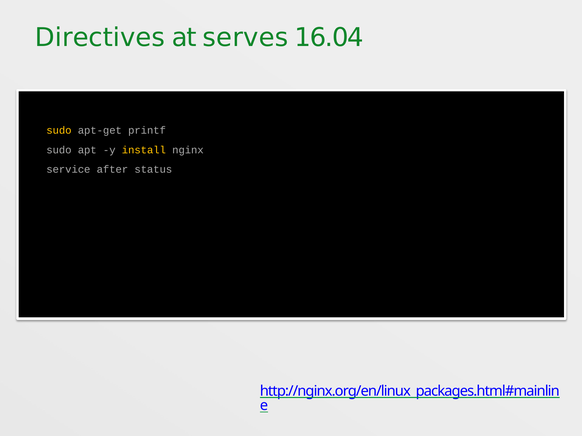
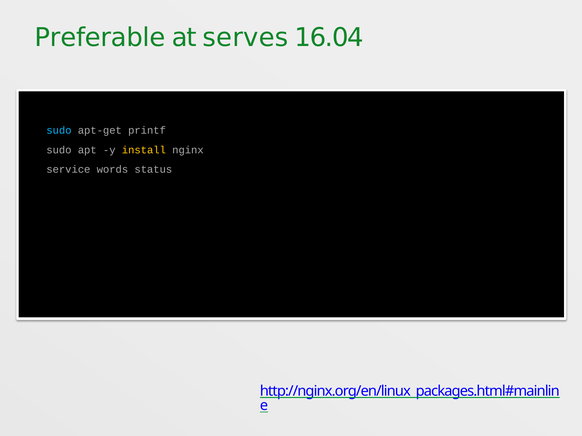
Directives: Directives -> Preferable
sudo at (59, 130) colour: yellow -> light blue
after: after -> words
